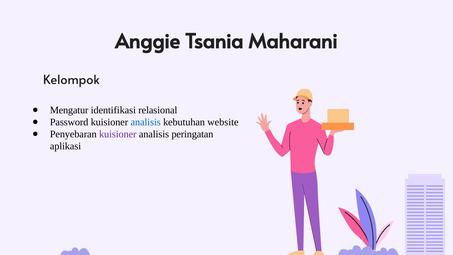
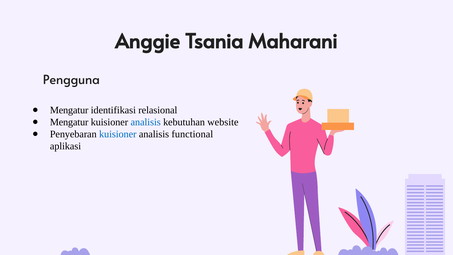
Kelompok: Kelompok -> Pengguna
Password at (69, 122): Password -> Mengatur
kuisioner at (118, 134) colour: purple -> blue
peringatan: peringatan -> functional
